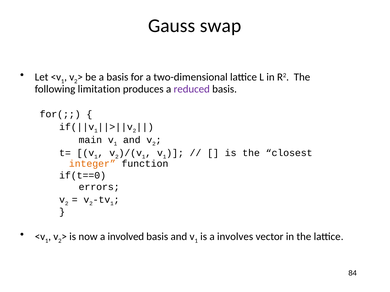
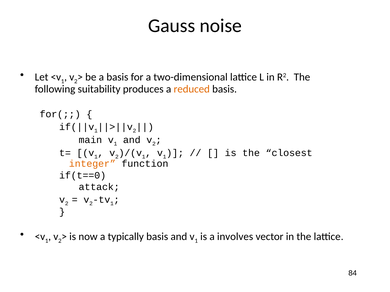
swap: swap -> noise
limitation: limitation -> suitability
reduced colour: purple -> orange
errors: errors -> attack
involved: involved -> typically
